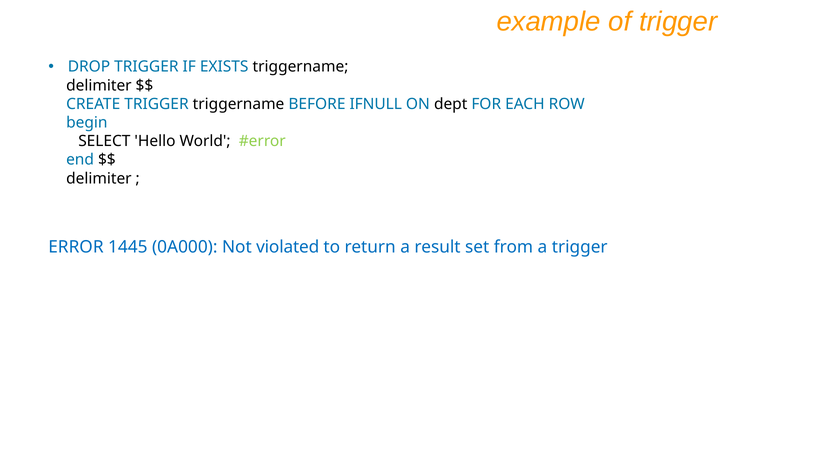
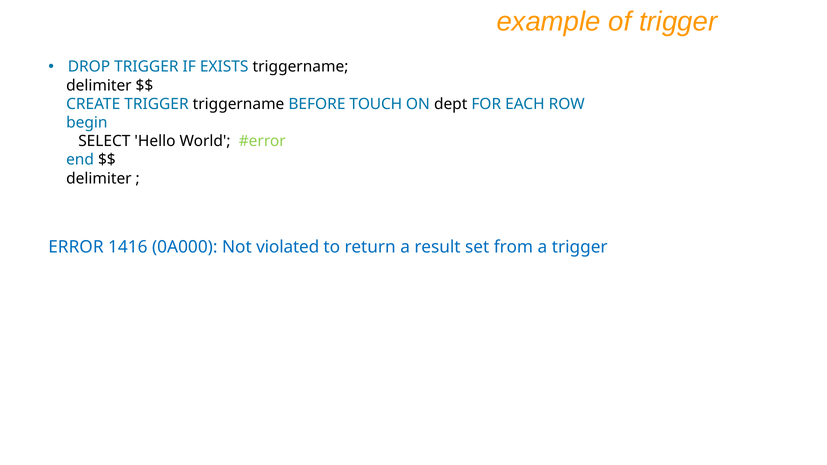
IFNULL: IFNULL -> TOUCH
1445: 1445 -> 1416
